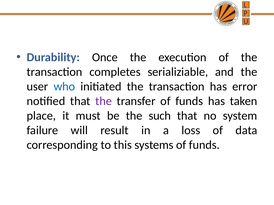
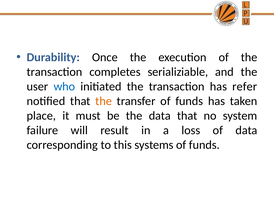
error: error -> refer
the at (104, 101) colour: purple -> orange
the such: such -> data
